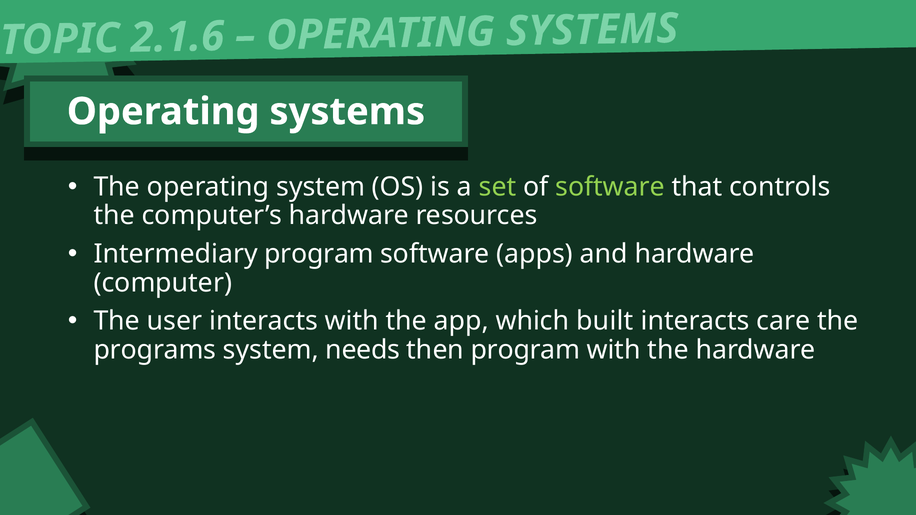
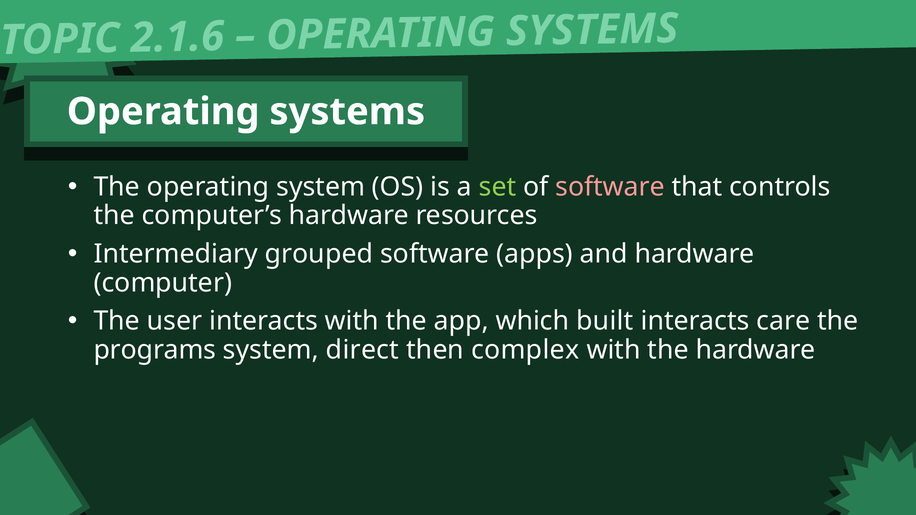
software at (610, 187) colour: light green -> pink
Intermediary program: program -> grouped
needs: needs -> direct
then program: program -> complex
